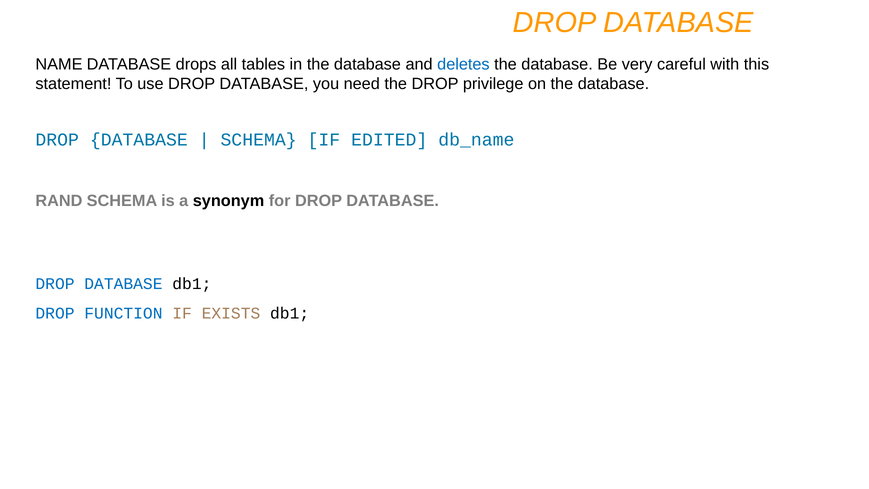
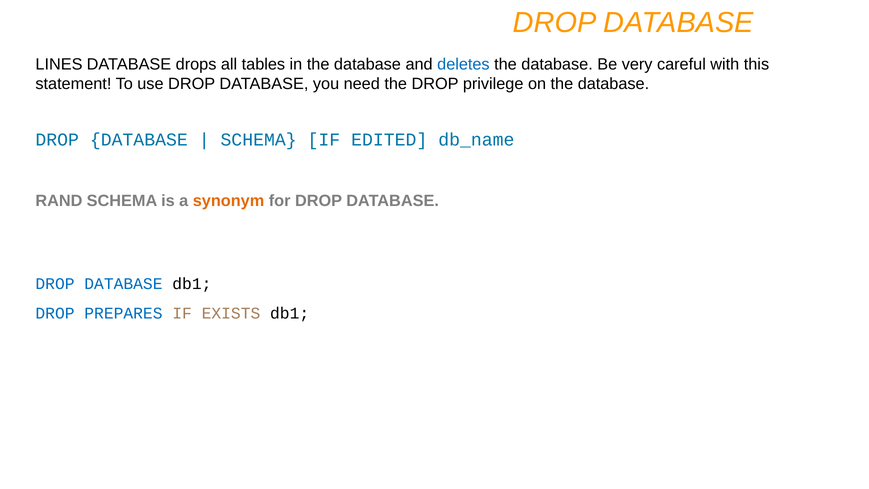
NAME: NAME -> LINES
synonym colour: black -> orange
FUNCTION: FUNCTION -> PREPARES
